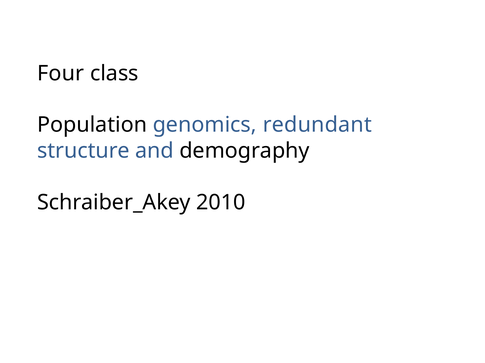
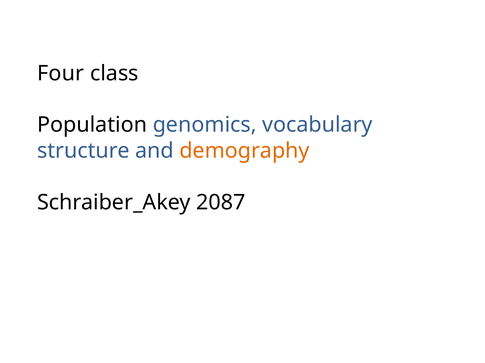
redundant: redundant -> vocabulary
demography colour: black -> orange
2010: 2010 -> 2087
